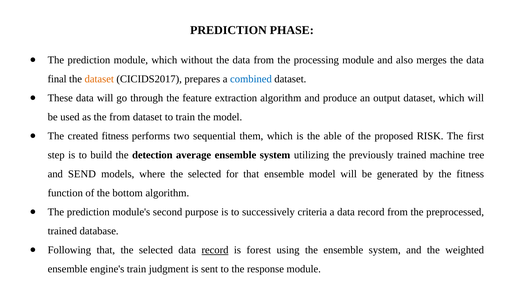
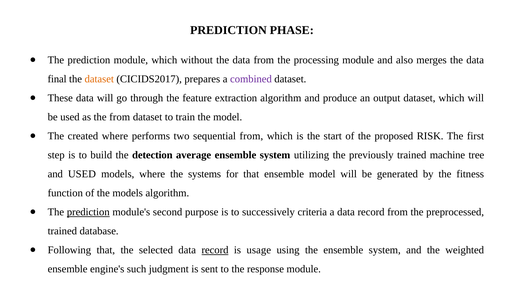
combined colour: blue -> purple
created fitness: fitness -> where
sequential them: them -> from
able: able -> start
and SEND: SEND -> USED
where the selected: selected -> systems
the bottom: bottom -> models
prediction at (88, 212) underline: none -> present
forest: forest -> usage
engine's train: train -> such
